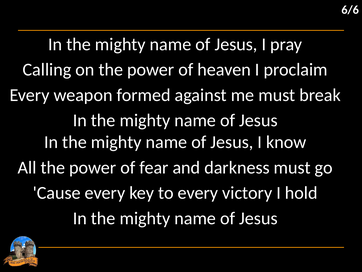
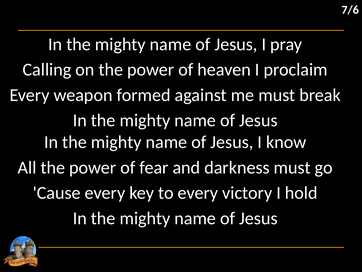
6/6: 6/6 -> 7/6
